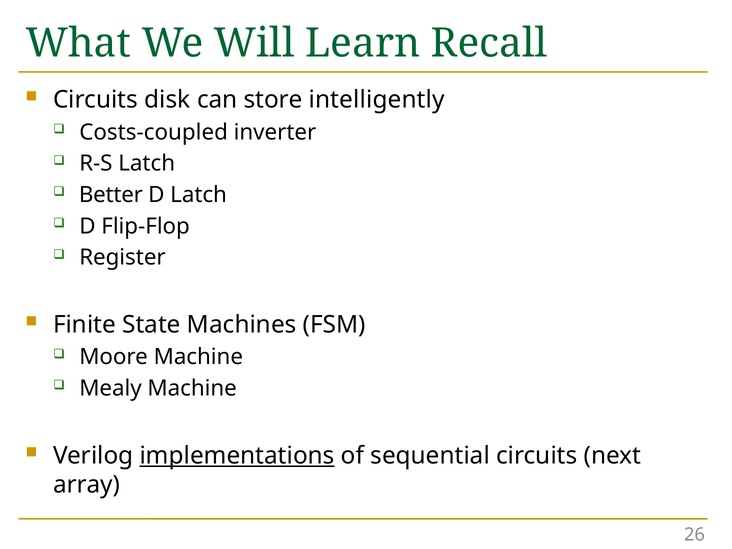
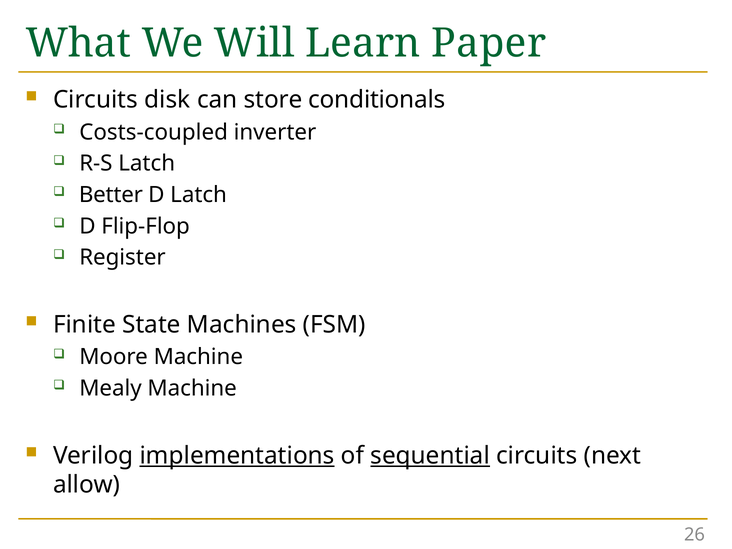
Recall: Recall -> Paper
intelligently: intelligently -> conditionals
sequential underline: none -> present
array: array -> allow
